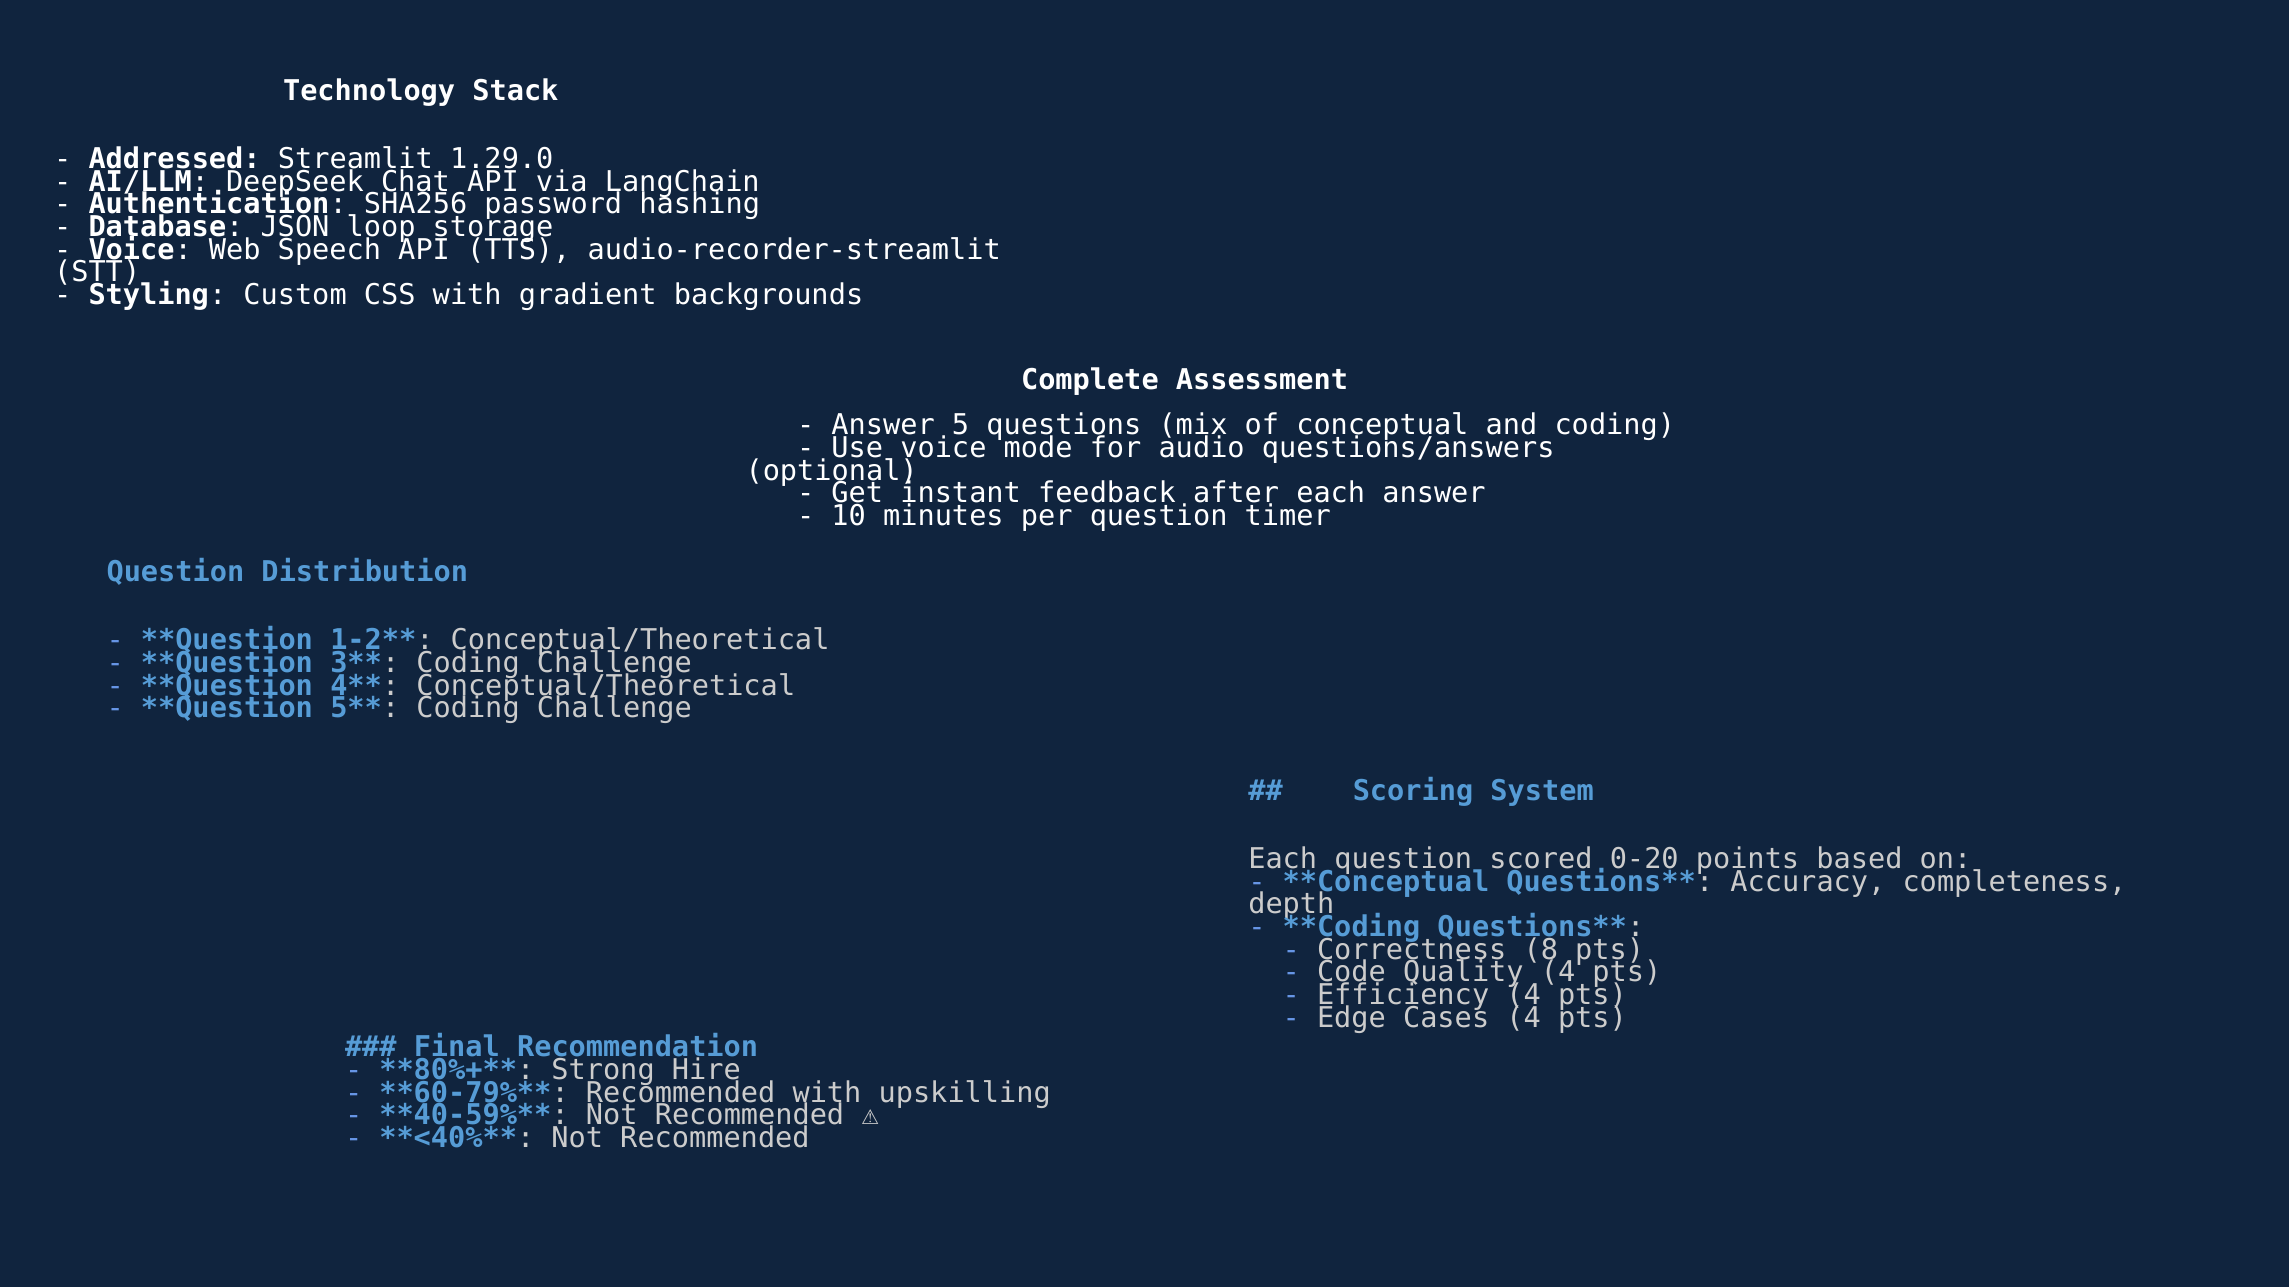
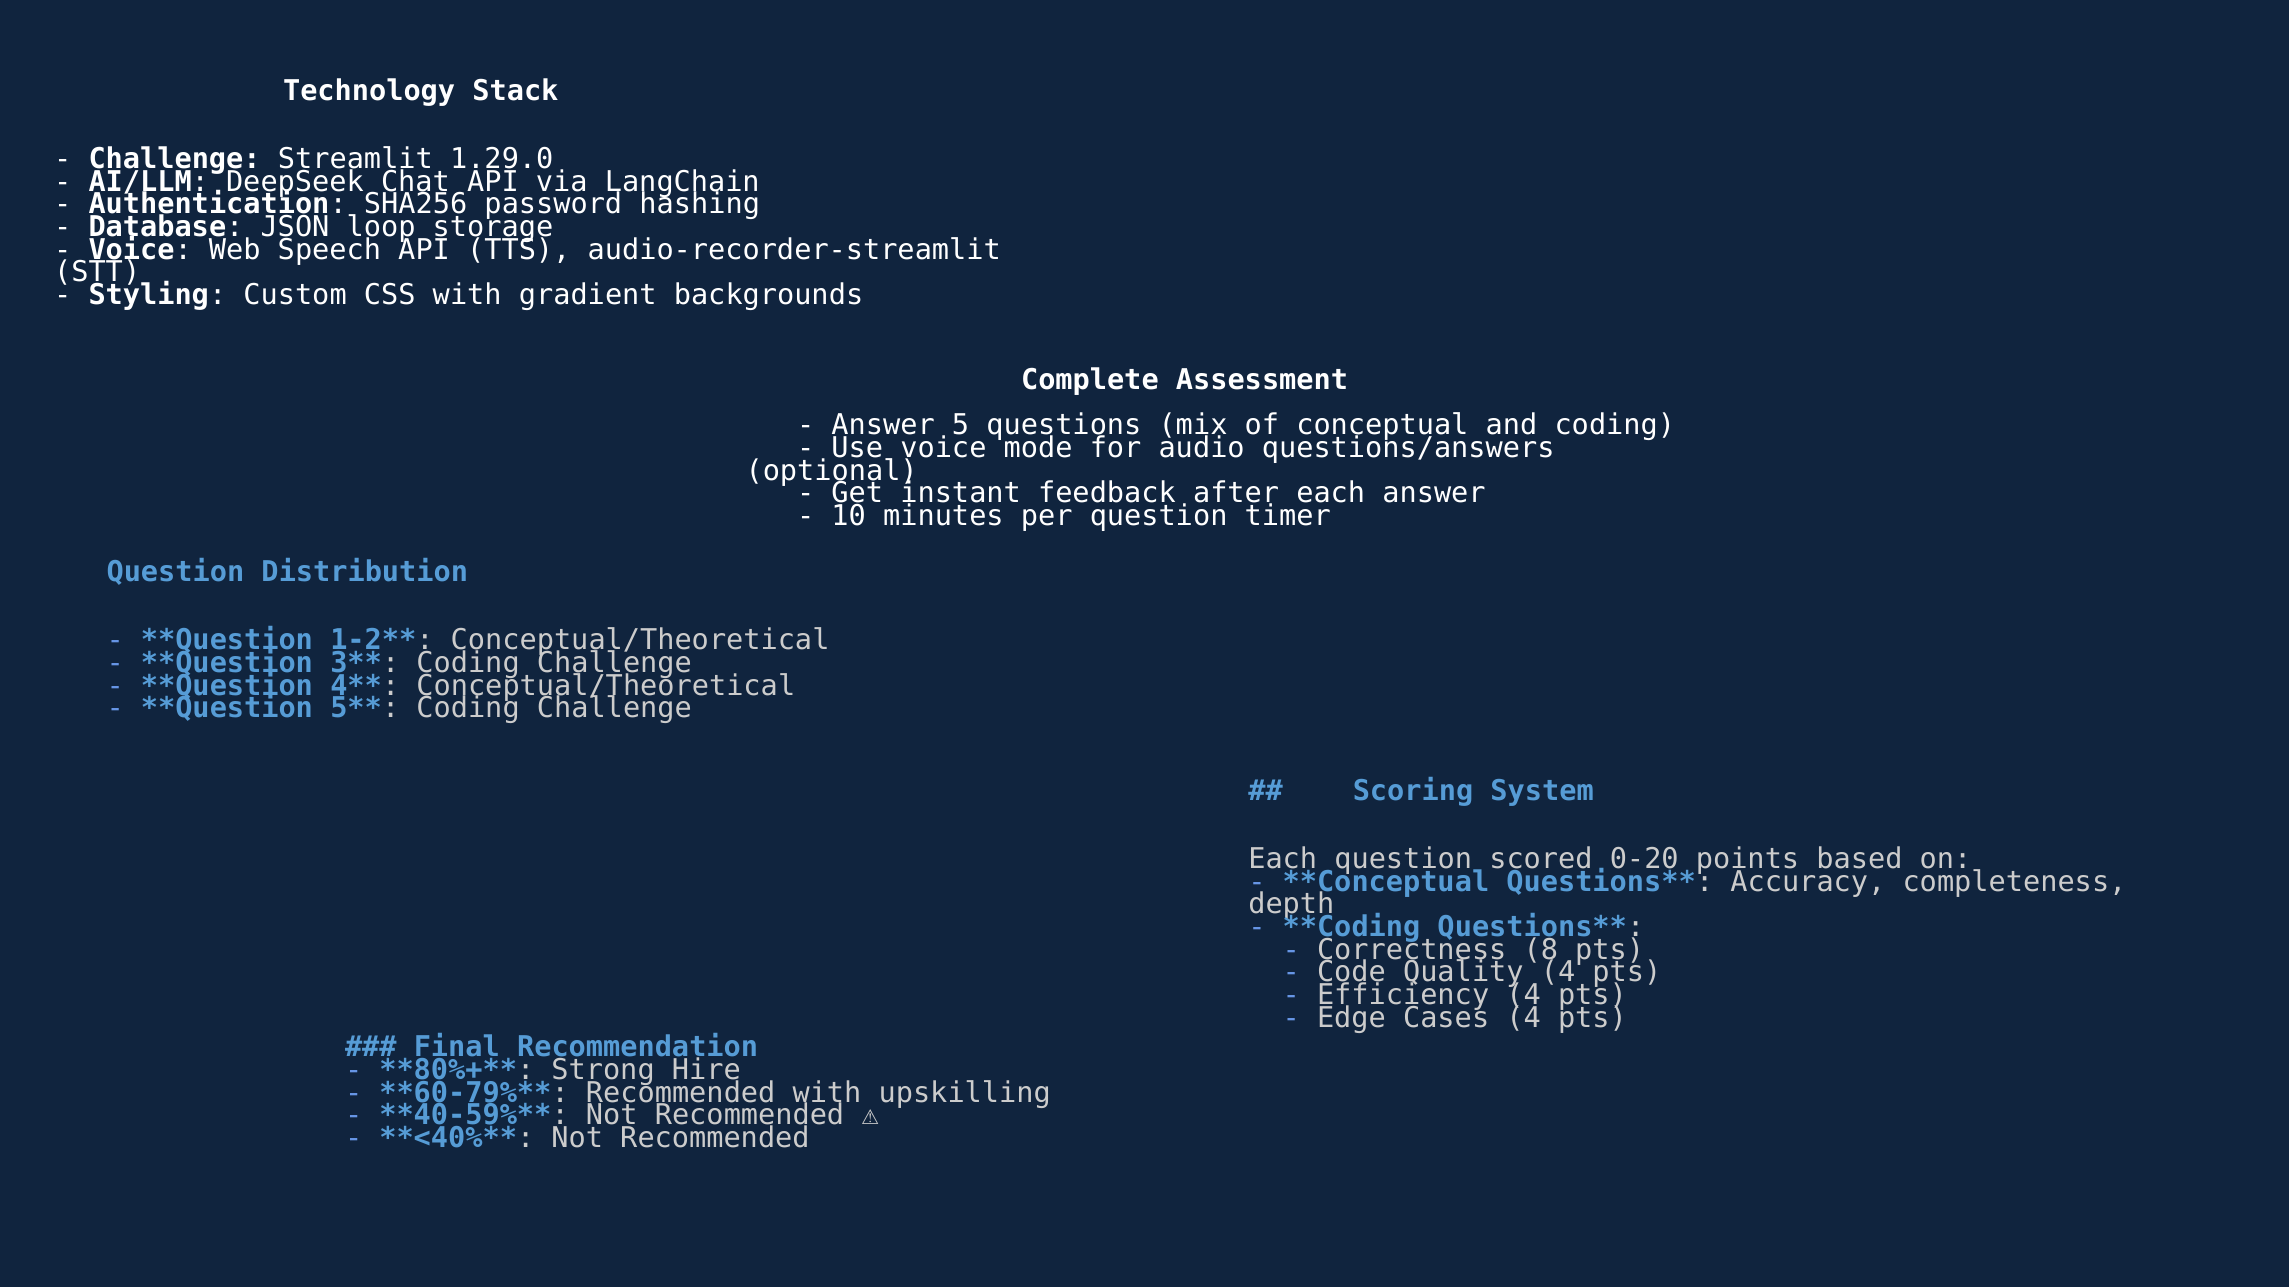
Addressed at (175, 159): Addressed -> Challenge
